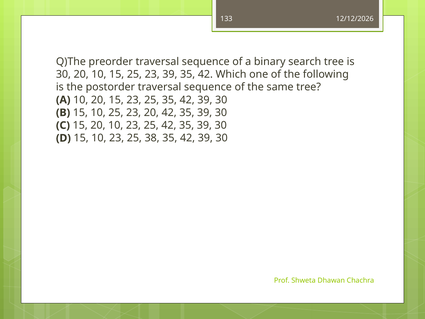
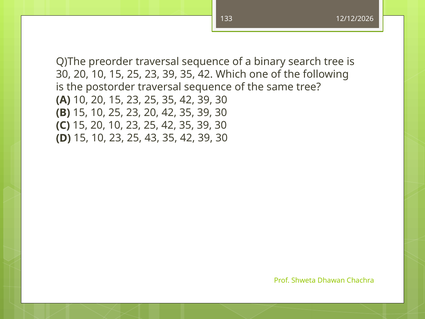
38: 38 -> 43
